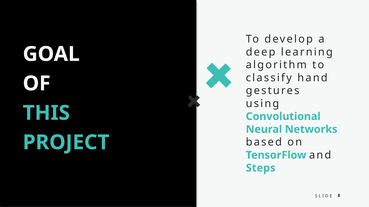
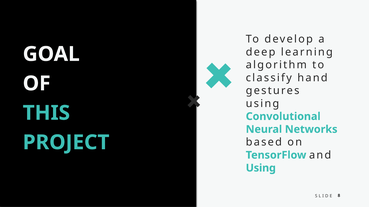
Steps at (261, 168): Steps -> Using
